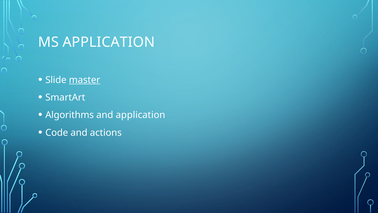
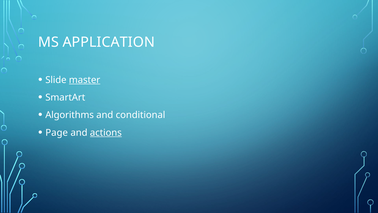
and application: application -> conditional
Code: Code -> Page
actions underline: none -> present
